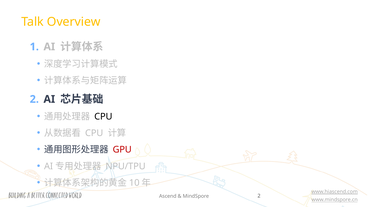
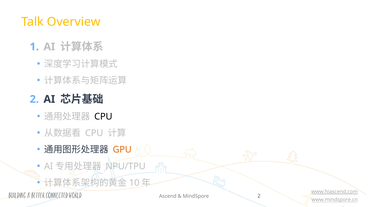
GPU colour: red -> orange
